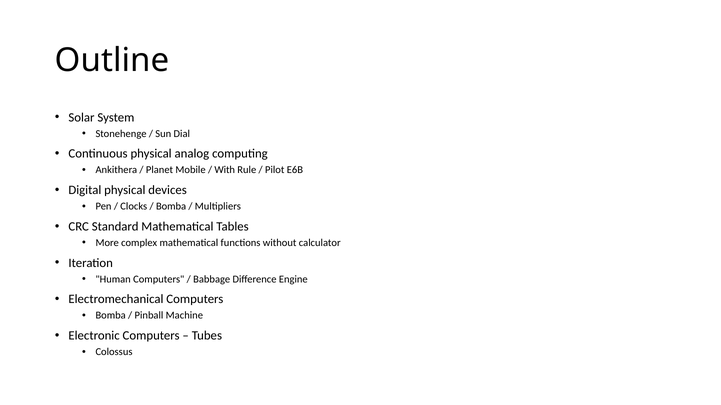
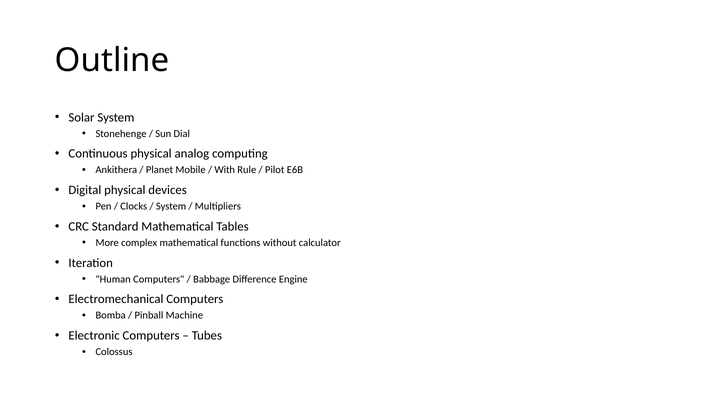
Bomba at (171, 207): Bomba -> System
